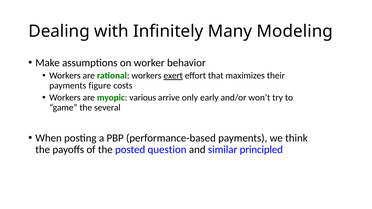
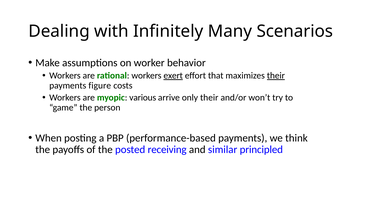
Modeling: Modeling -> Scenarios
their at (276, 76) underline: none -> present
only early: early -> their
several: several -> person
question: question -> receiving
